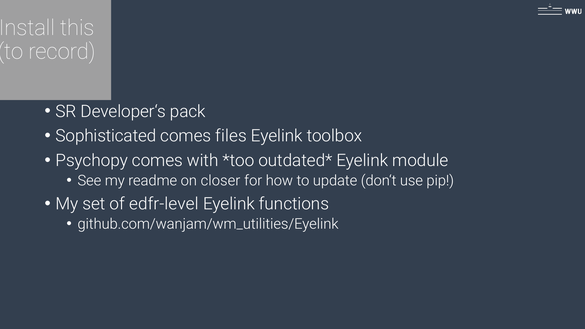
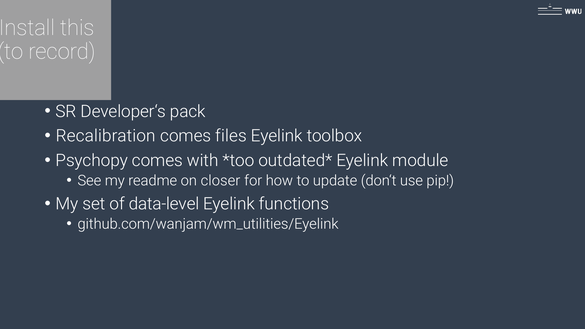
Sophisticated: Sophisticated -> Recalibration
edfr-level: edfr-level -> data-level
